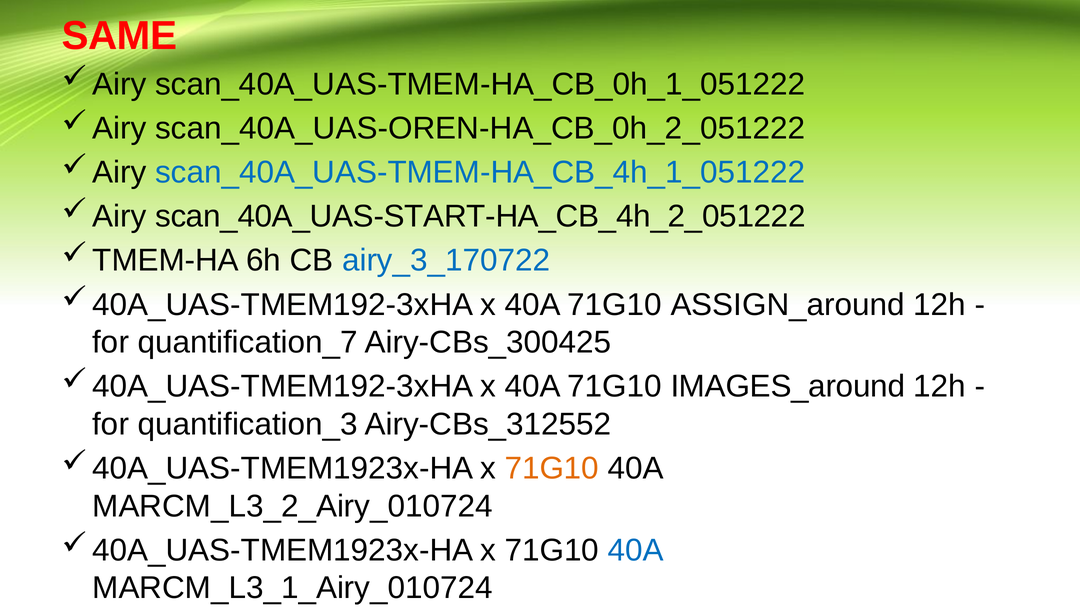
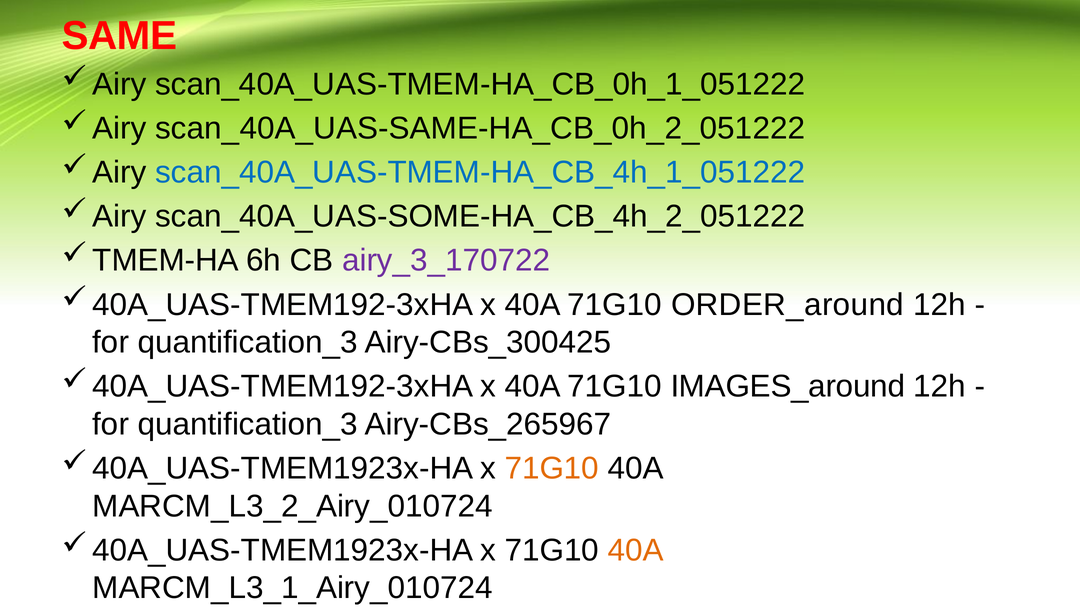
scan_40A_UAS-OREN-HA_CB_0h_2_051222: scan_40A_UAS-OREN-HA_CB_0h_2_051222 -> scan_40A_UAS-SAME-HA_CB_0h_2_051222
scan_40A_UAS-START-HA_CB_4h_2_051222: scan_40A_UAS-START-HA_CB_4h_2_051222 -> scan_40A_UAS-SOME-HA_CB_4h_2_051222
airy_3_170722 colour: blue -> purple
ASSIGN_around: ASSIGN_around -> ORDER_around
quantification_7 at (248, 343): quantification_7 -> quantification_3
Airy-CBs_312552: Airy-CBs_312552 -> Airy-CBs_265967
40A at (636, 551) colour: blue -> orange
